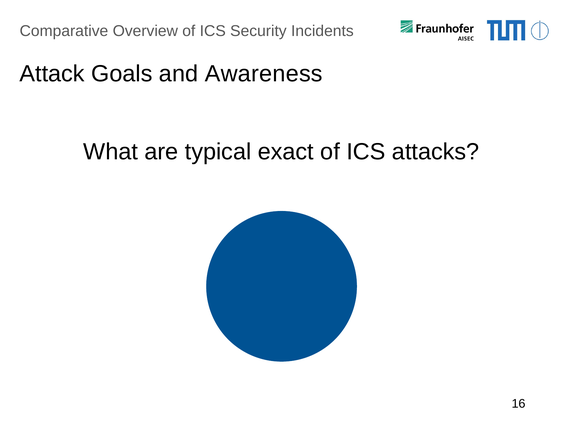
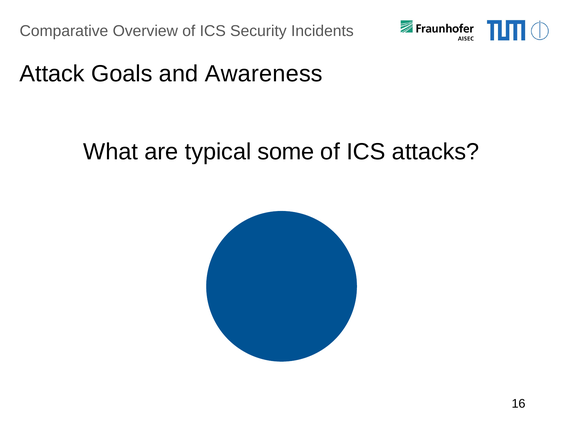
exact: exact -> some
